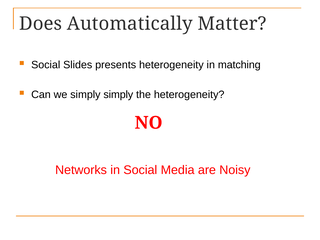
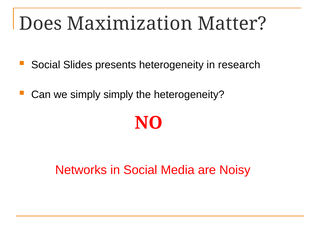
Automatically: Automatically -> Maximization
matching: matching -> research
